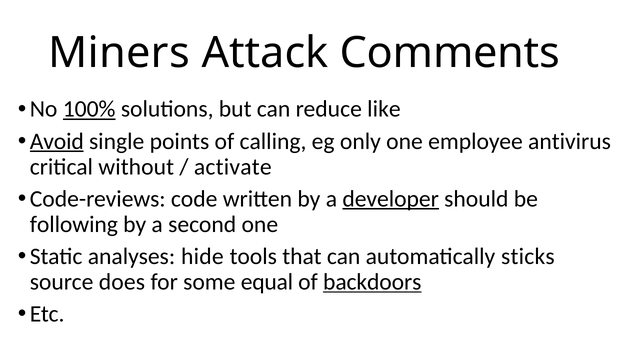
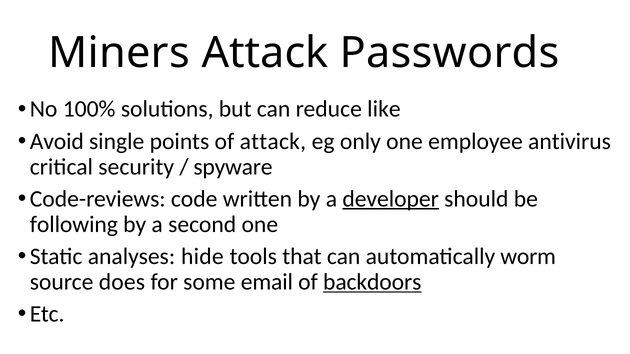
Comments: Comments -> Passwords
100% underline: present -> none
Avoid underline: present -> none
of calling: calling -> attack
without: without -> security
activate: activate -> spyware
sticks: sticks -> worm
equal: equal -> email
